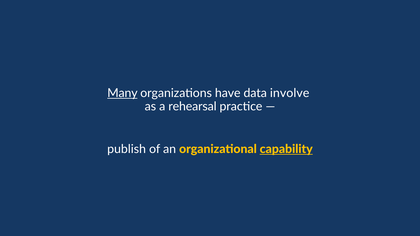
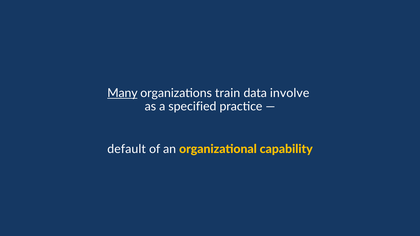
have: have -> train
rehearsal: rehearsal -> specified
publish: publish -> default
capability underline: present -> none
